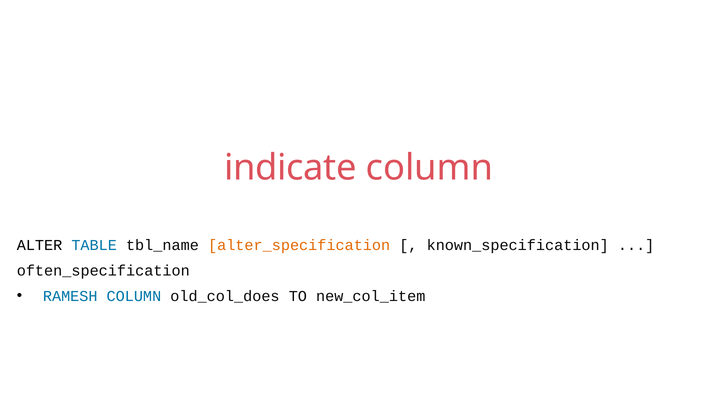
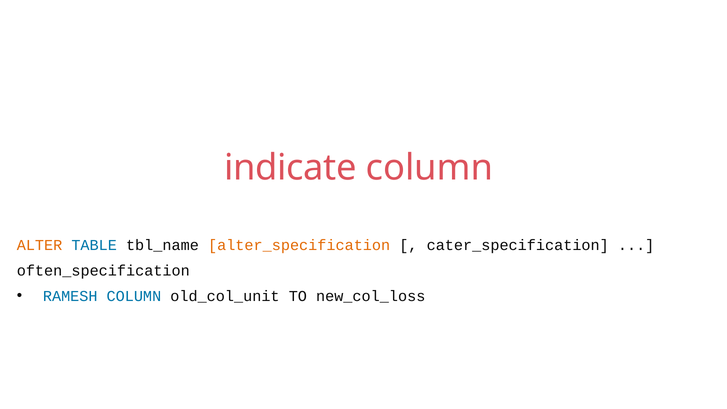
ALTER colour: black -> orange
known_specification: known_specification -> cater_specification
old_col_does: old_col_does -> old_col_unit
new_col_item: new_col_item -> new_col_loss
